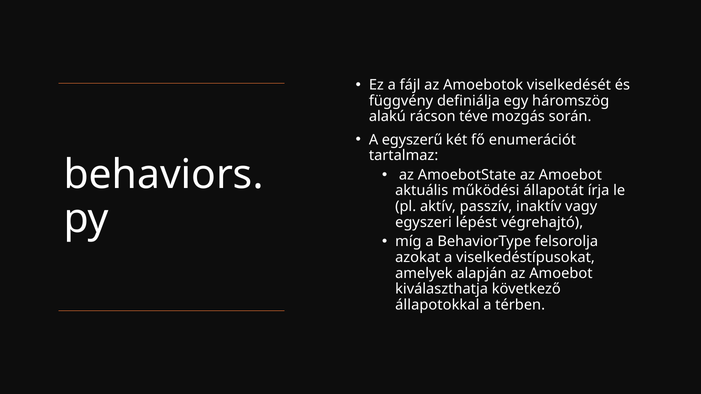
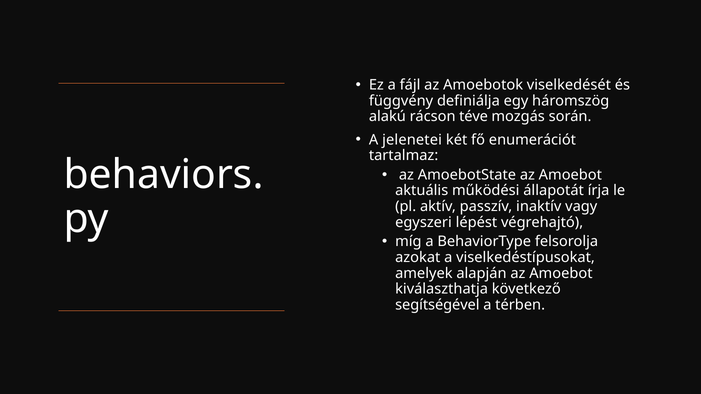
egyszerű: egyszerű -> jelenetei
állapotokkal: állapotokkal -> segítségével
